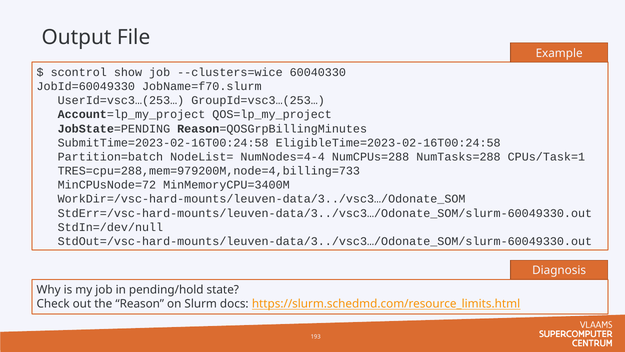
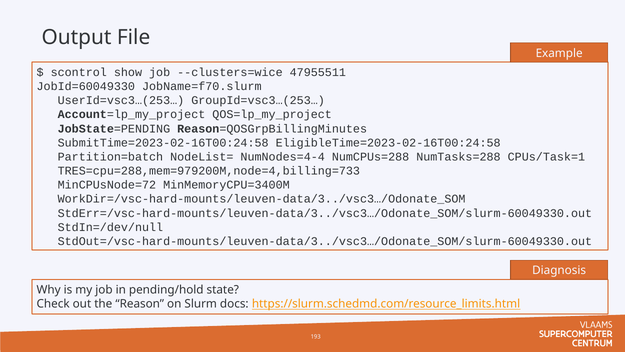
60040330: 60040330 -> 47955511
